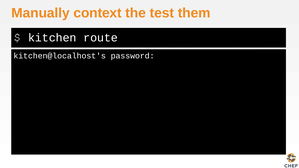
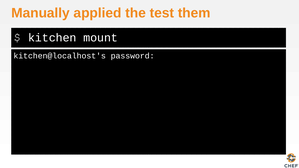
context: context -> applied
route: route -> mount
